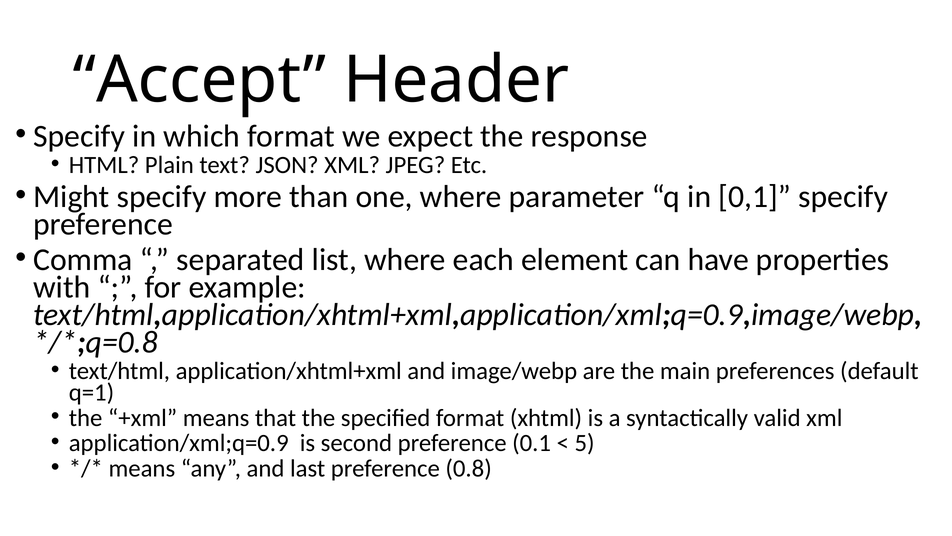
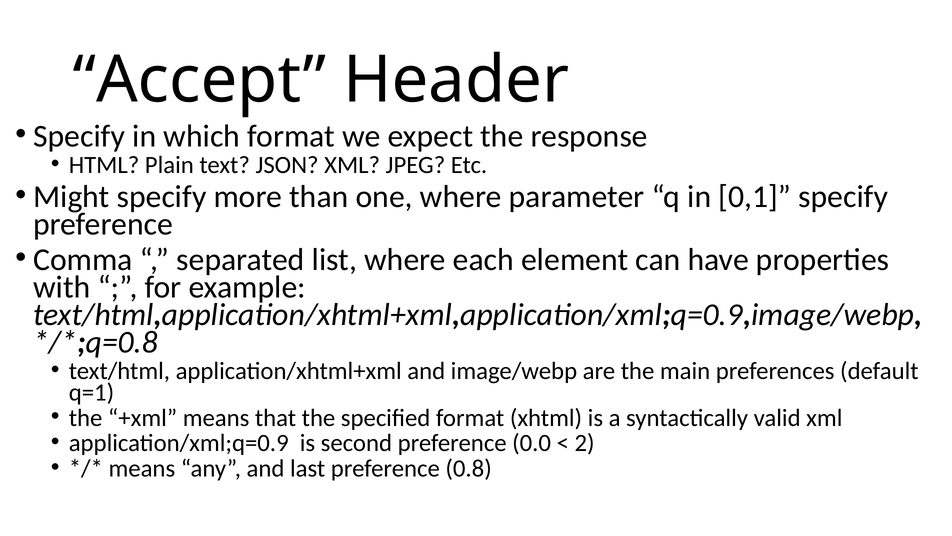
0.1: 0.1 -> 0.0
5: 5 -> 2
